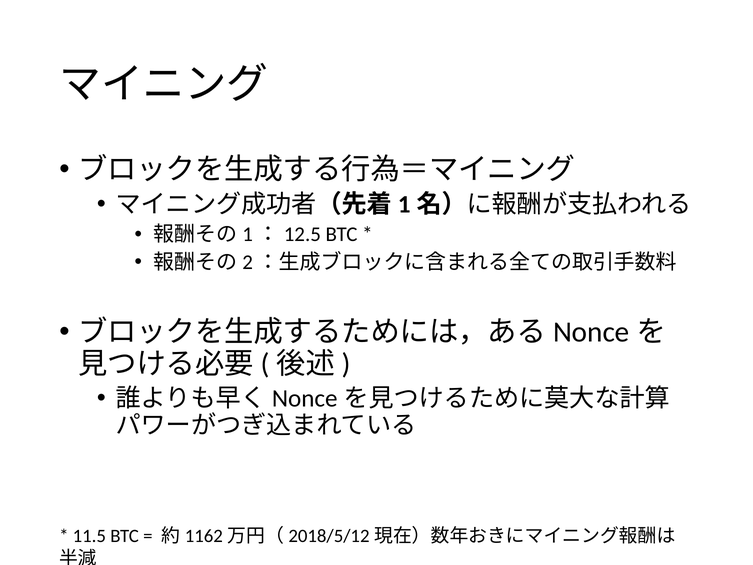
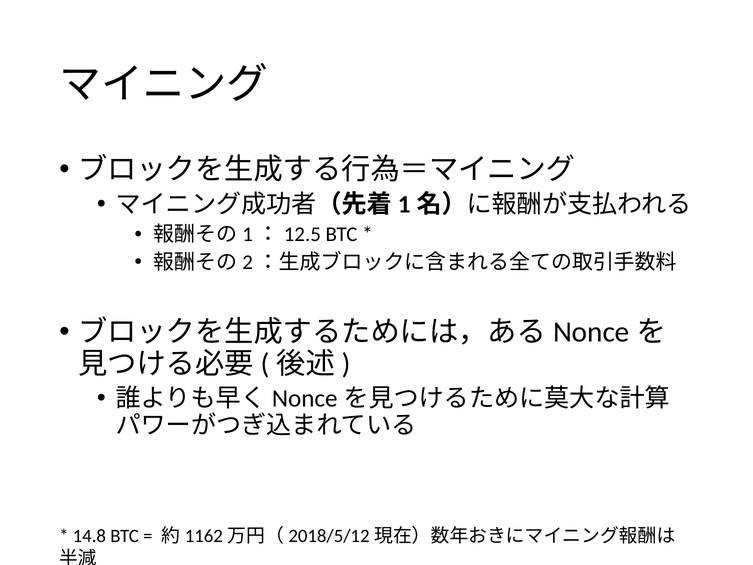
11.5: 11.5 -> 14.8
